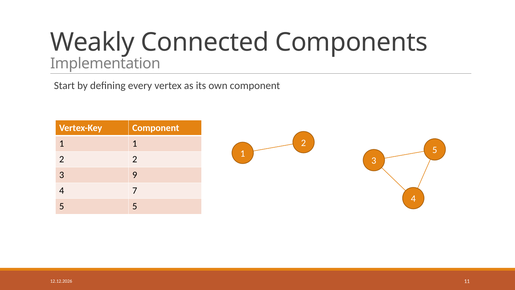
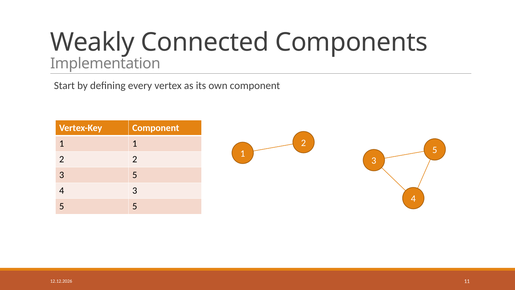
9 at (135, 175): 9 -> 5
4 7: 7 -> 3
